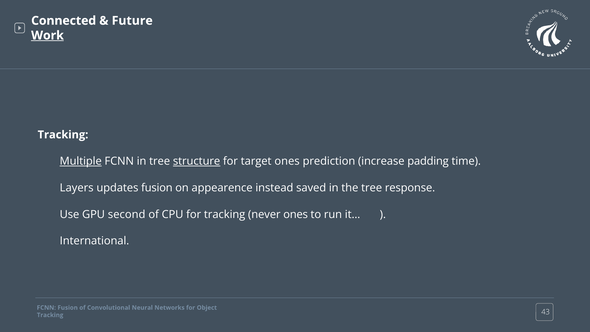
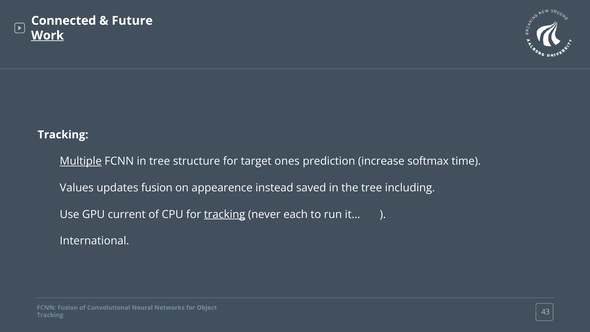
structure underline: present -> none
padding: padding -> softmax
Layers: Layers -> Values
response: response -> including
second: second -> current
tracking at (225, 214) underline: none -> present
never ones: ones -> each
